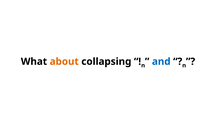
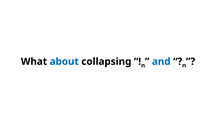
about colour: orange -> blue
